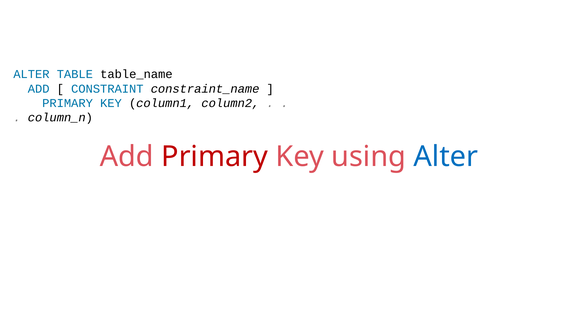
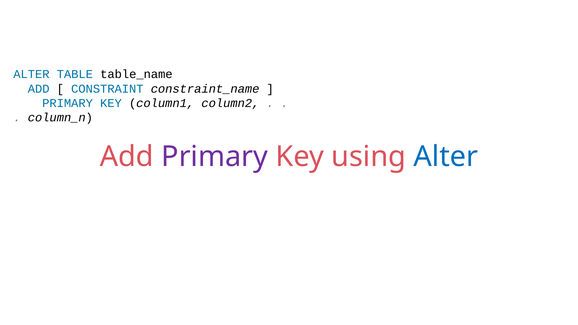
Primary at (215, 157) colour: red -> purple
